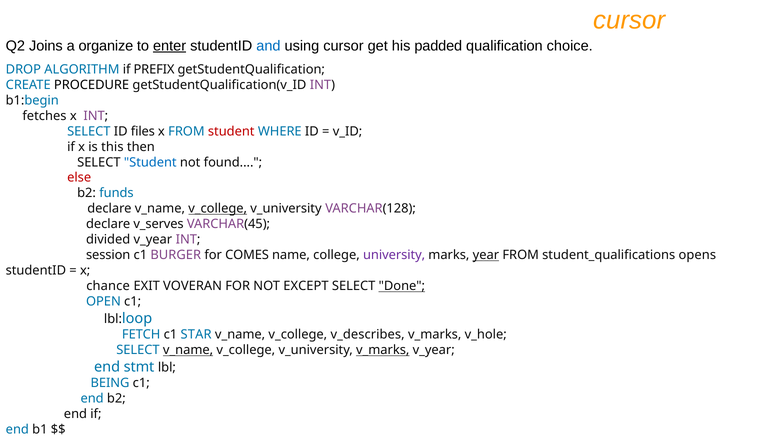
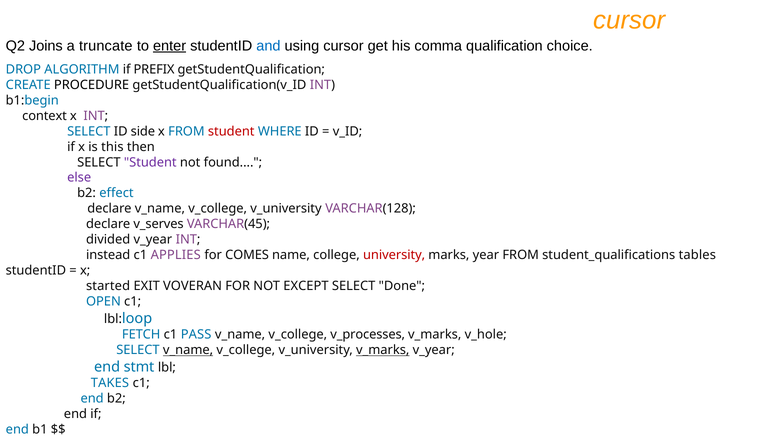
organize: organize -> truncate
padded: padded -> comma
fetches: fetches -> context
files: files -> side
Student at (150, 162) colour: blue -> purple
else colour: red -> purple
funds: funds -> effect
v_college at (218, 209) underline: present -> none
session: session -> instead
BURGER: BURGER -> APPLIES
university colour: purple -> red
year underline: present -> none
opens: opens -> tables
chance: chance -> started
Done underline: present -> none
STAR: STAR -> PASS
v_describes: v_describes -> v_processes
BEING: BEING -> TAKES
